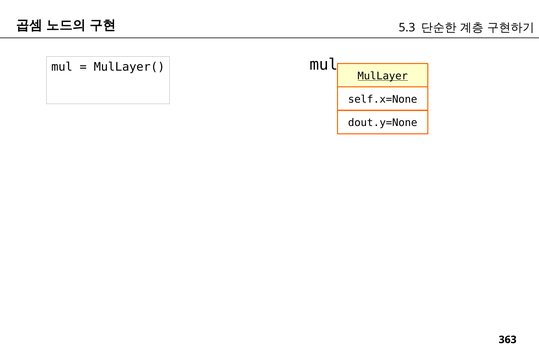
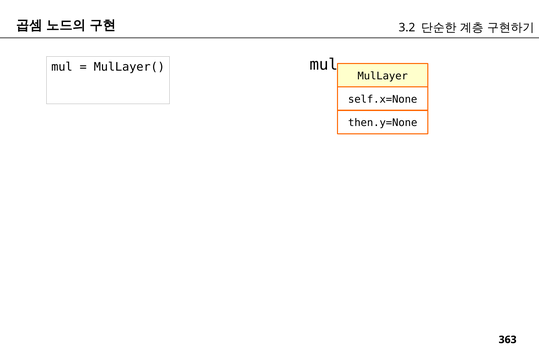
5.3: 5.3 -> 3.2
MulLayer underline: present -> none
dout.y=None: dout.y=None -> then.y=None
